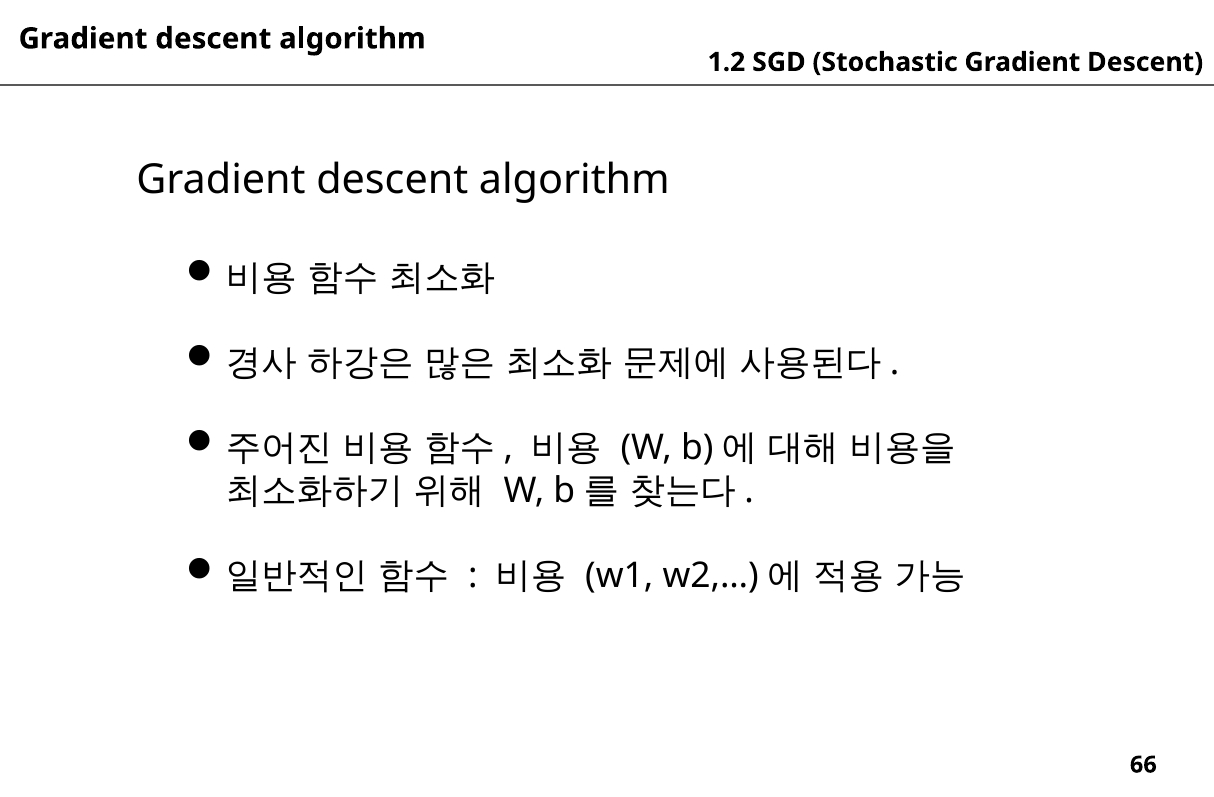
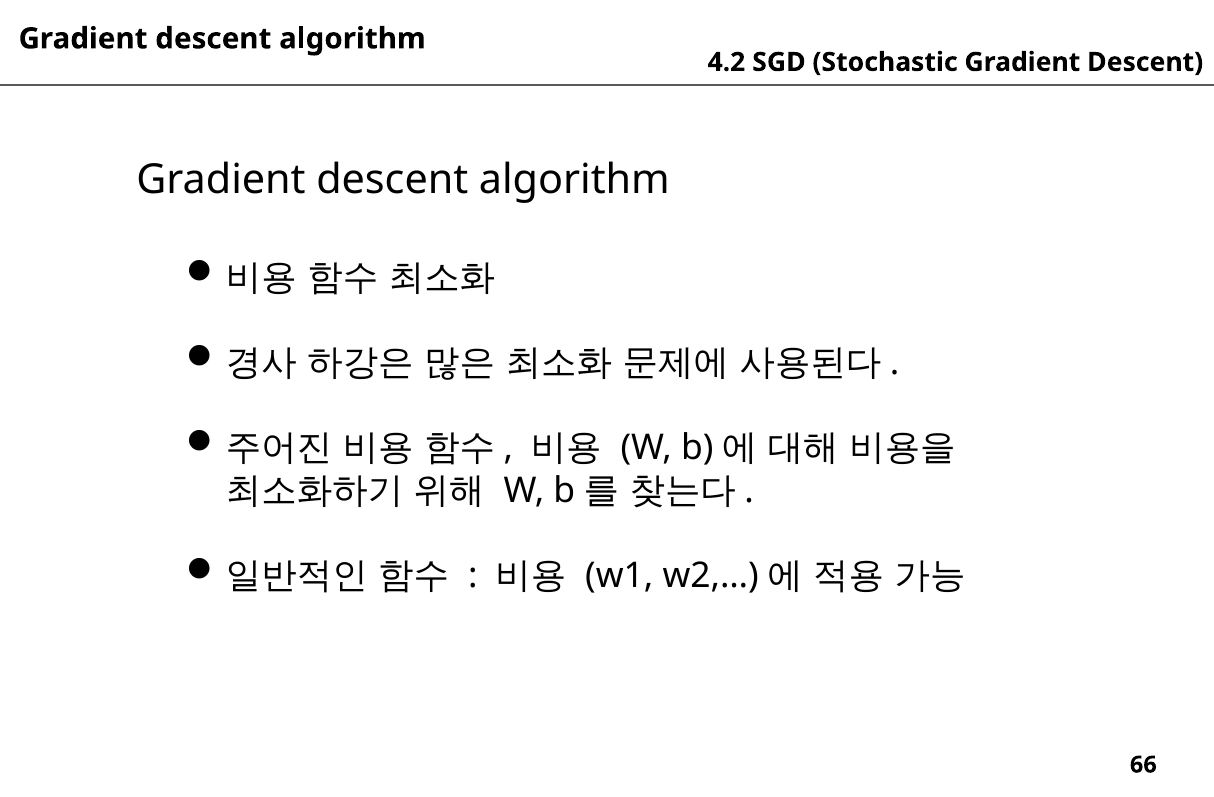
1.2: 1.2 -> 4.2
